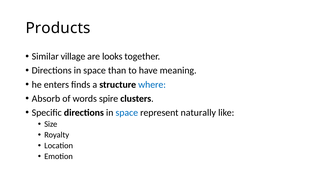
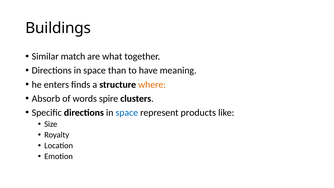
Products: Products -> Buildings
village: village -> match
looks: looks -> what
where colour: blue -> orange
naturally: naturally -> products
